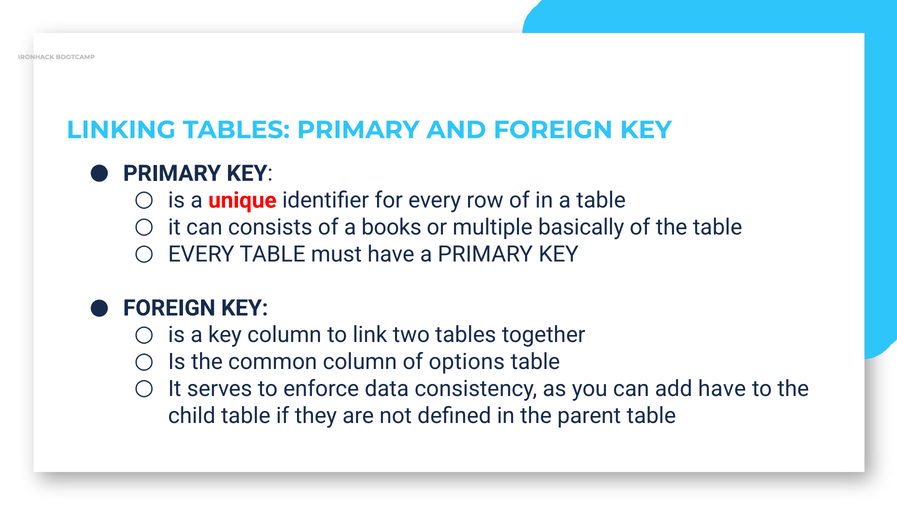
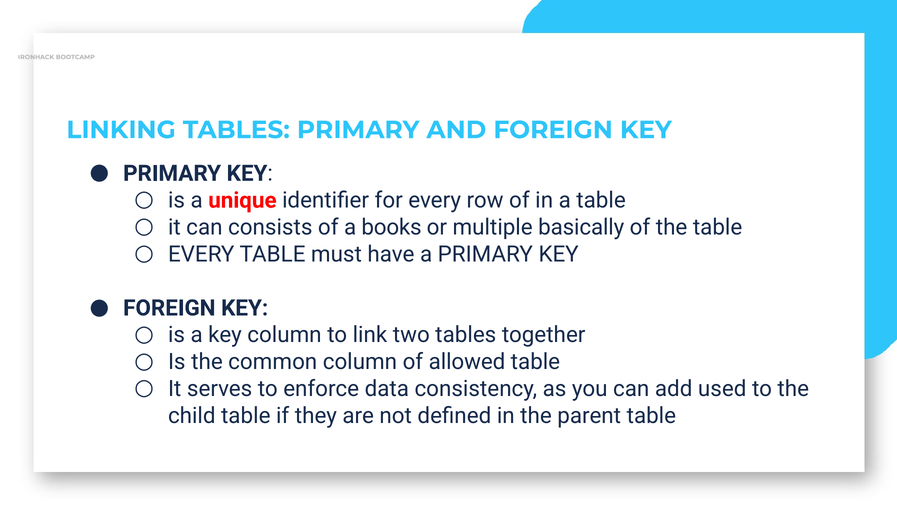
options: options -> allowed
add have: have -> used
